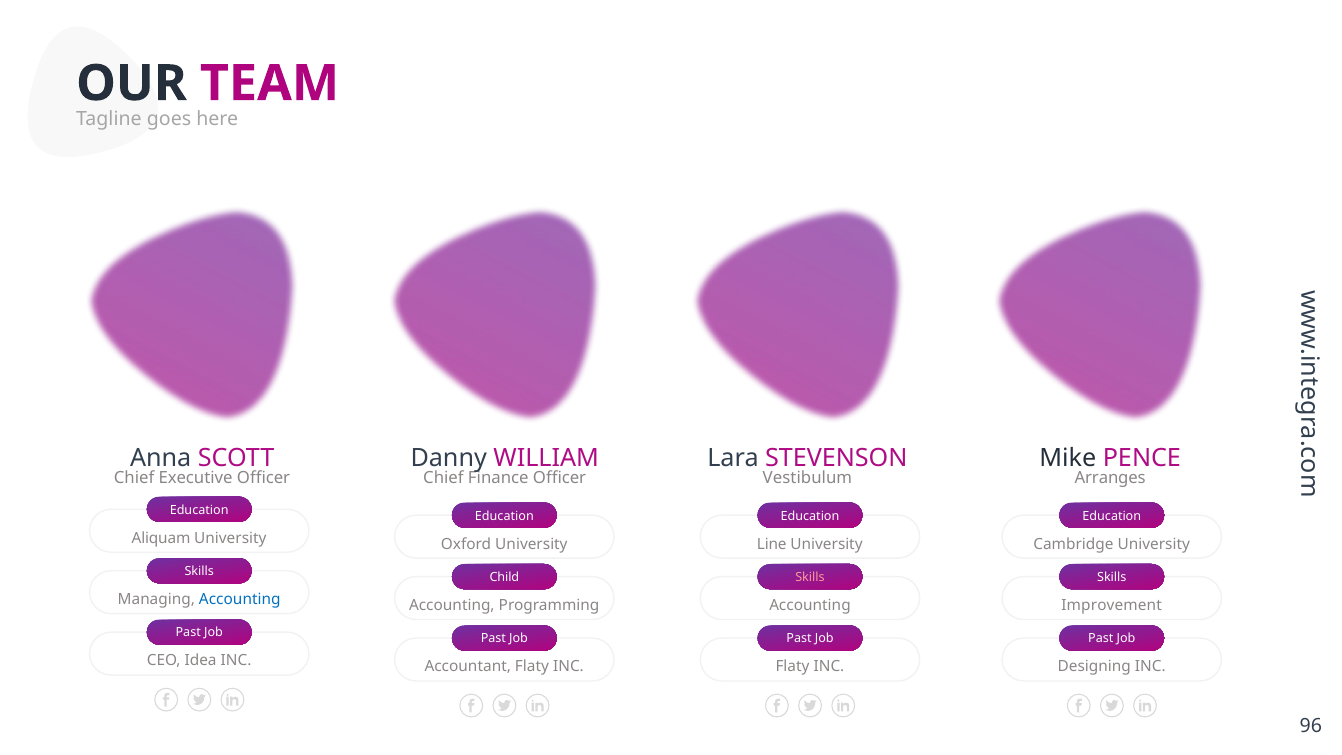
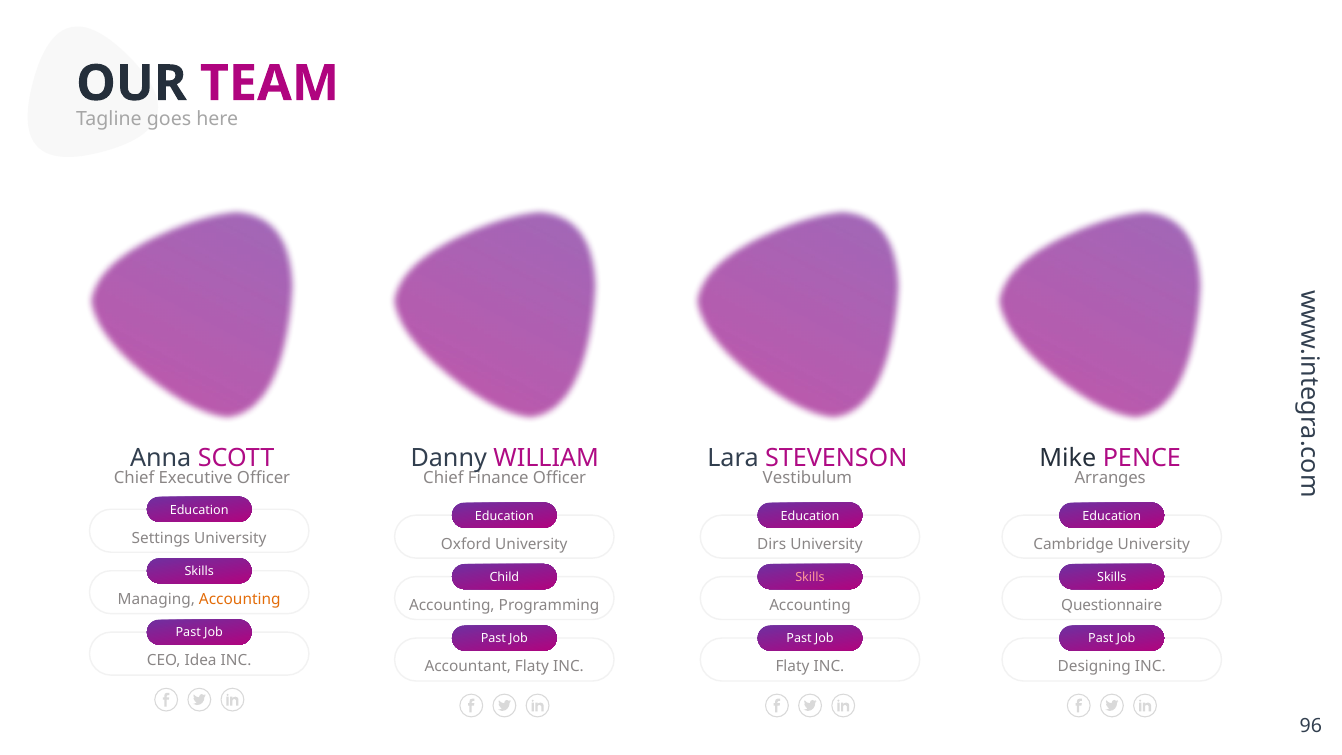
Aliquam: Aliquam -> Settings
Line: Line -> Dirs
Accounting at (240, 599) colour: blue -> orange
Improvement: Improvement -> Questionnaire
